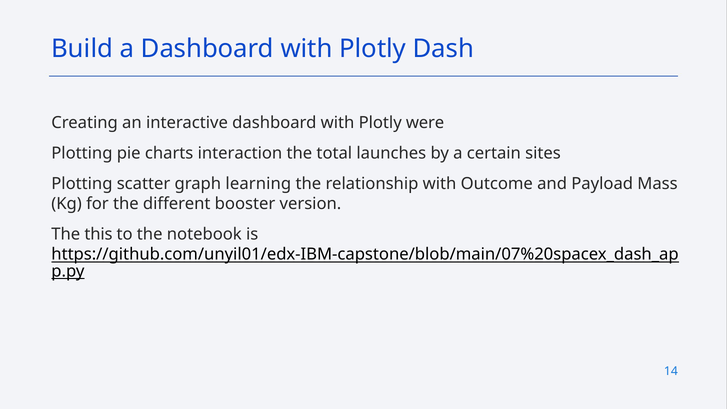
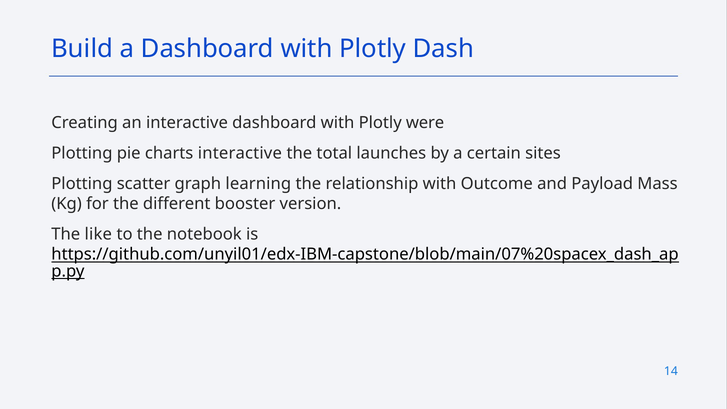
charts interaction: interaction -> interactive
this: this -> like
